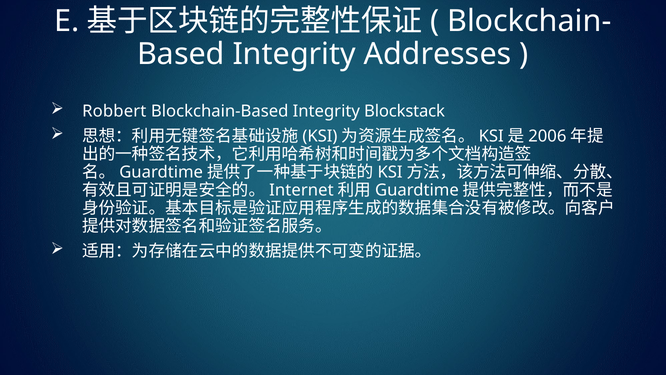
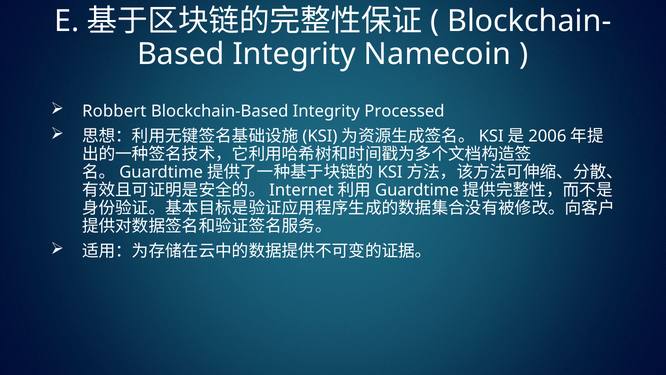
Addresses: Addresses -> Namecoin
Blockstack: Blockstack -> Processed
